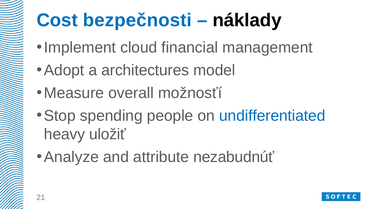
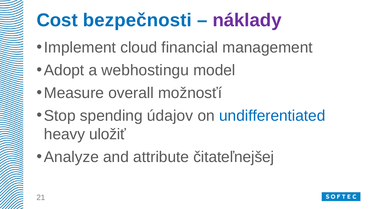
náklady colour: black -> purple
architectures: architectures -> webhostingu
people: people -> údajov
nezabudnúť: nezabudnúť -> čitateľnejšej
